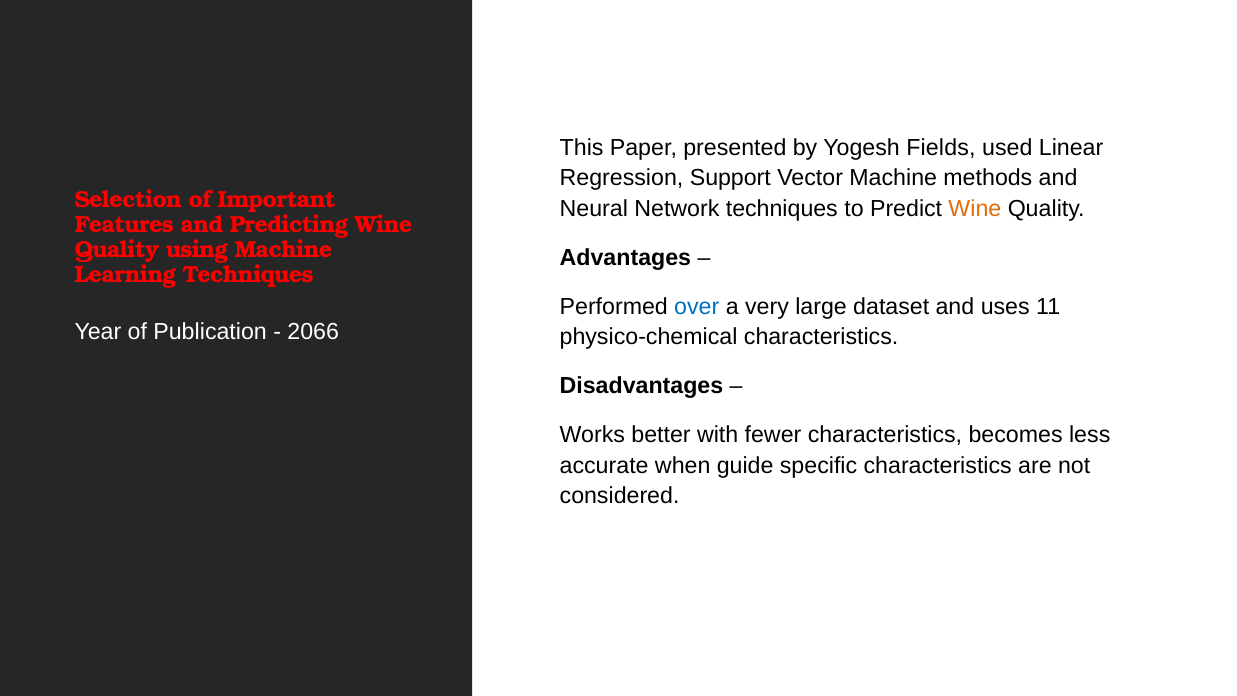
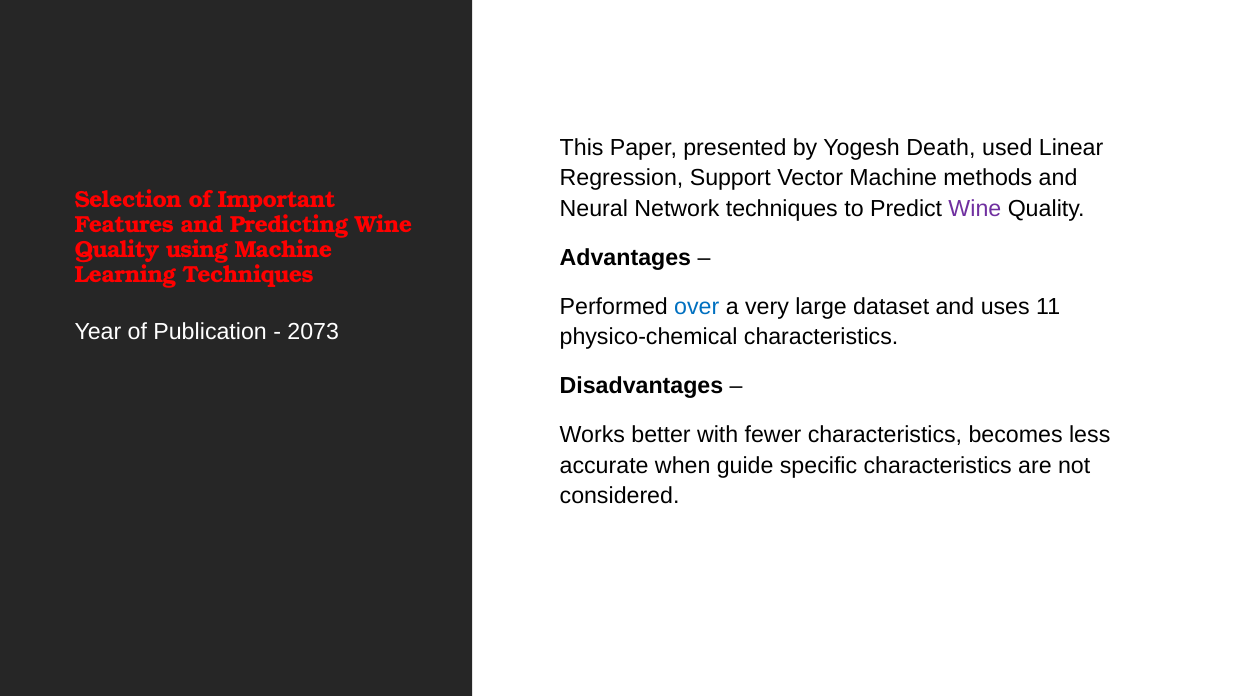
Fields: Fields -> Death
Wine at (975, 209) colour: orange -> purple
2066: 2066 -> 2073
